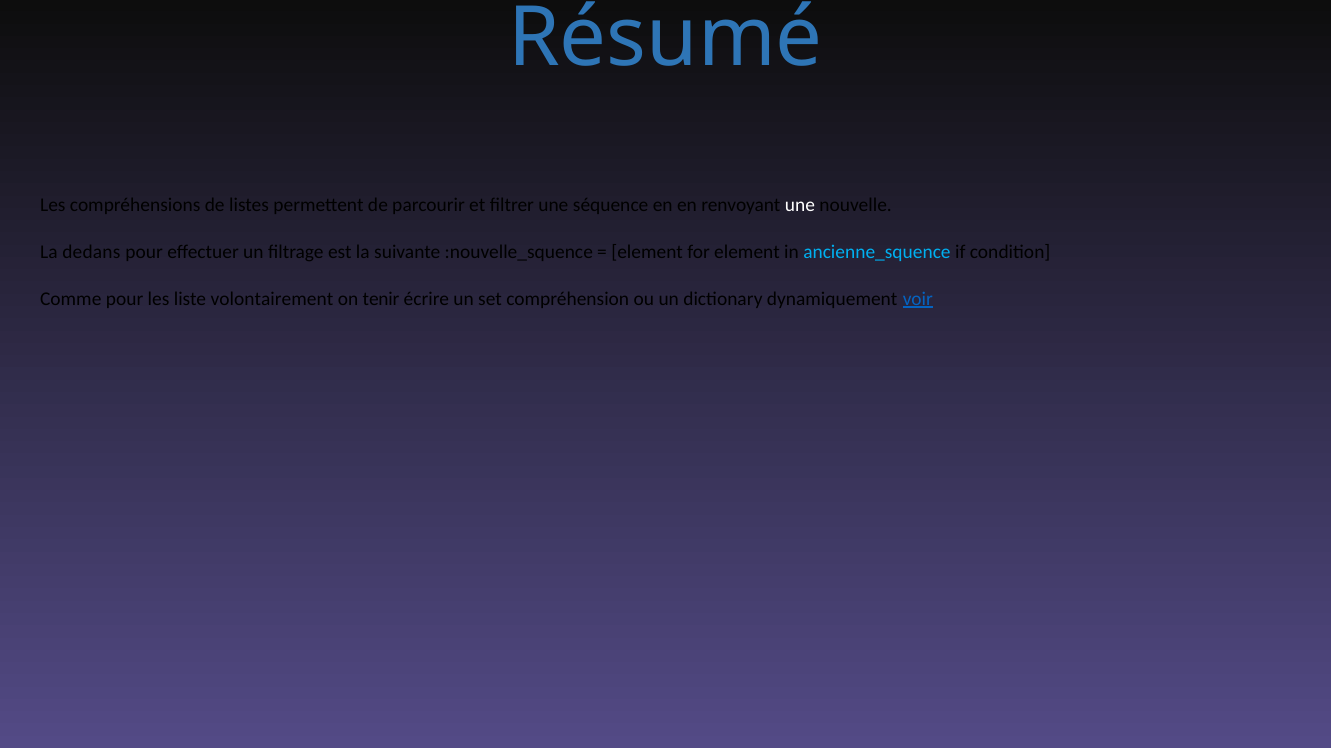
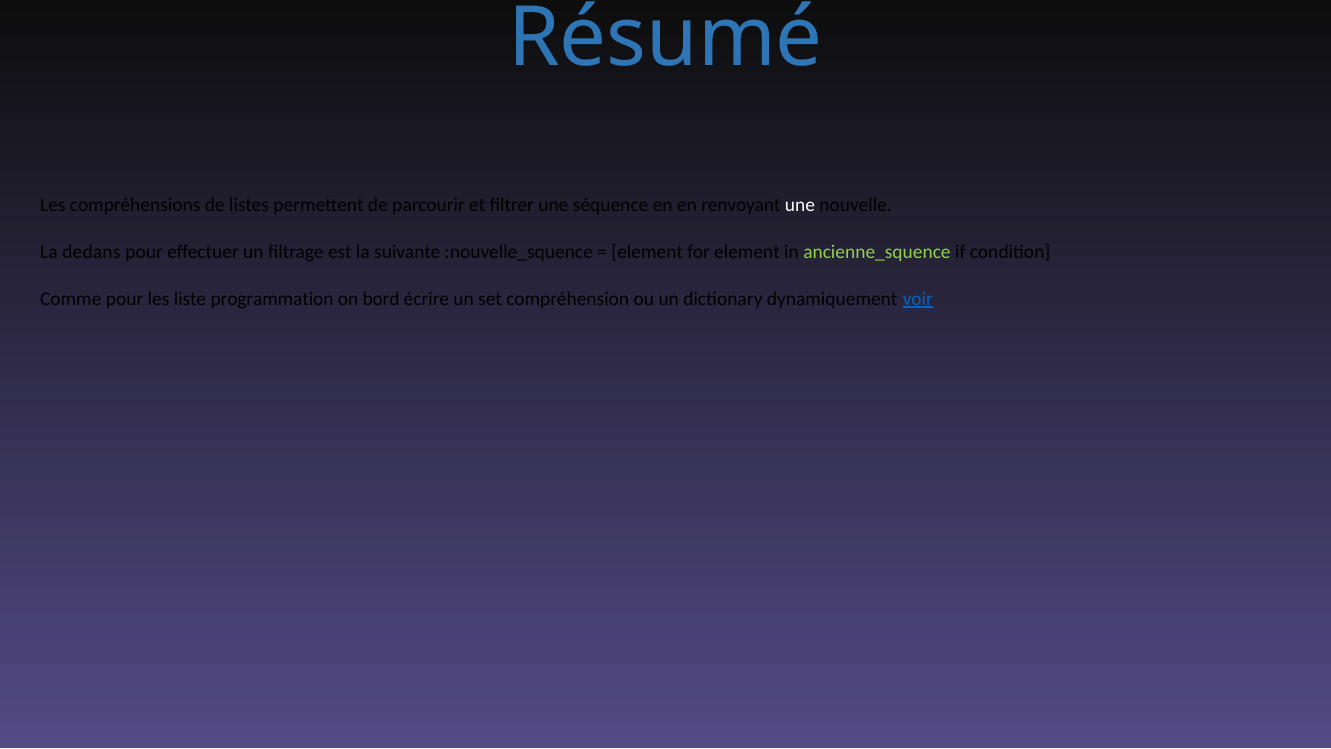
ancienne_squence colour: light blue -> light green
volontairement: volontairement -> programmation
tenir: tenir -> bord
